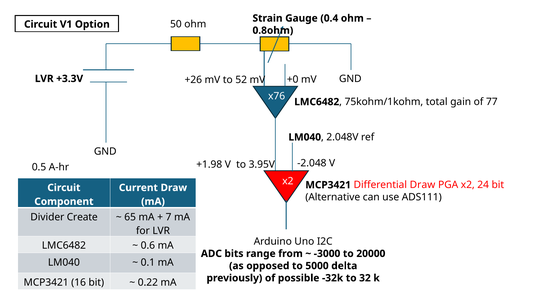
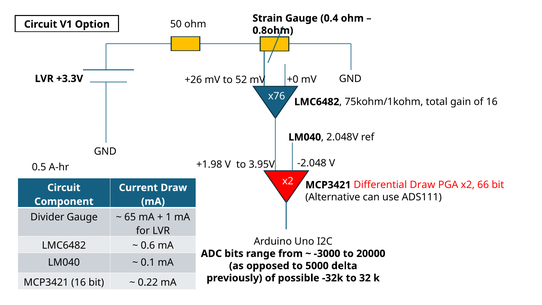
of 77: 77 -> 16
24: 24 -> 66
Divider Create: Create -> Gauge
7: 7 -> 1
